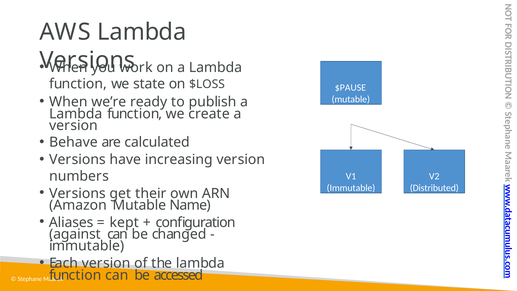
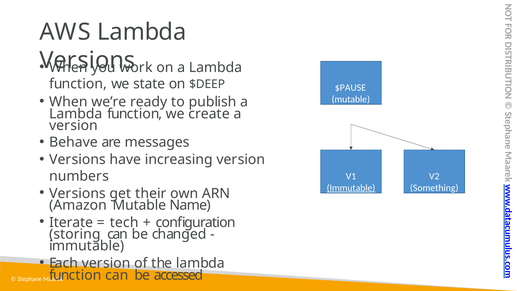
$LOSS: $LOSS -> $DEEP
calculated: calculated -> messages
Immutable at (351, 188) underline: none -> present
Distributed: Distributed -> Something
Aliases: Aliases -> Iterate
kept: kept -> tech
against: against -> storing
